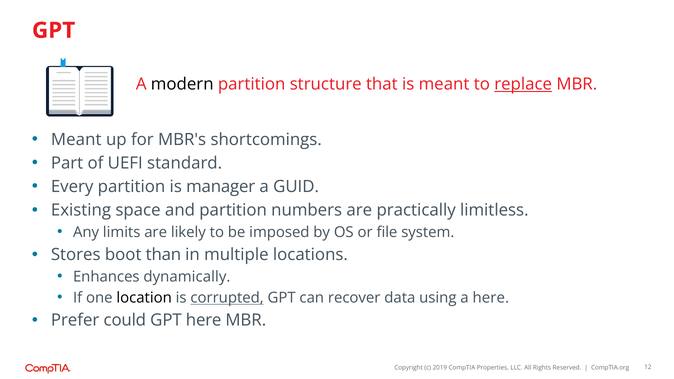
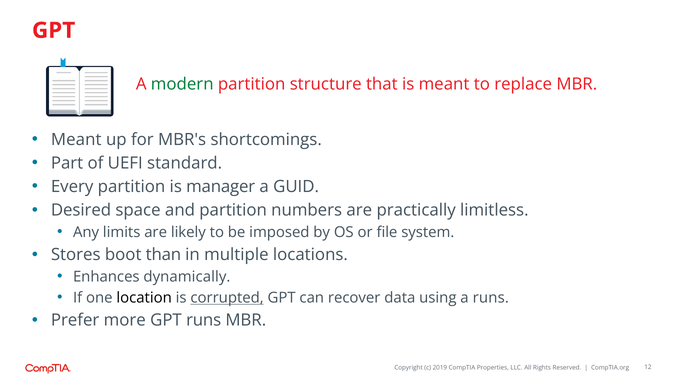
modern colour: black -> green
replace underline: present -> none
Existing: Existing -> Desired
a here: here -> runs
could: could -> more
GPT here: here -> runs
